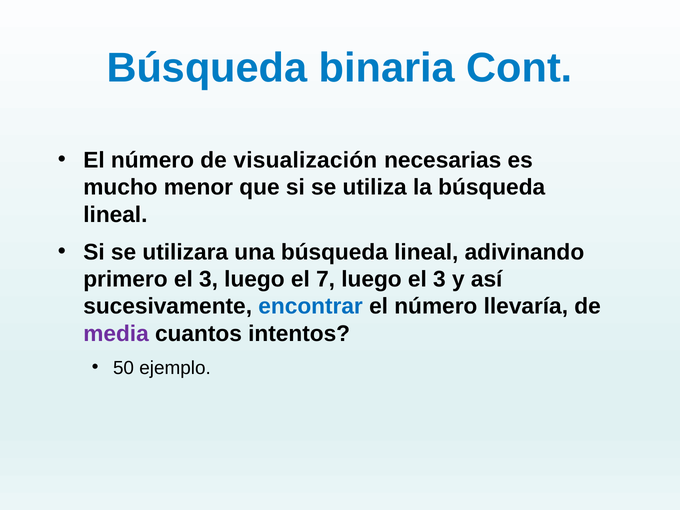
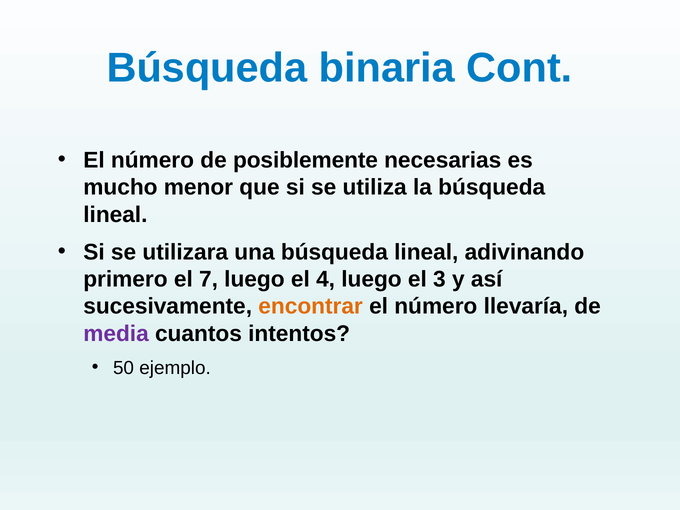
visualización: visualización -> posiblemente
primero el 3: 3 -> 7
7: 7 -> 4
encontrar colour: blue -> orange
